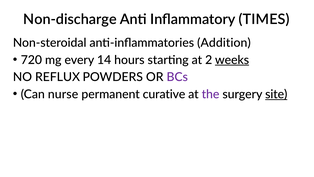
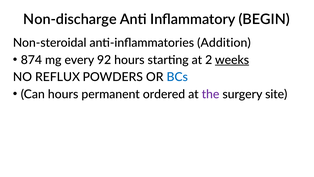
TIMES: TIMES -> BEGIN
720: 720 -> 874
14: 14 -> 92
BCs colour: purple -> blue
Can nurse: nurse -> hours
curative: curative -> ordered
site underline: present -> none
